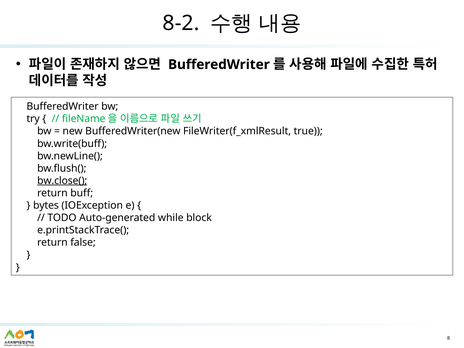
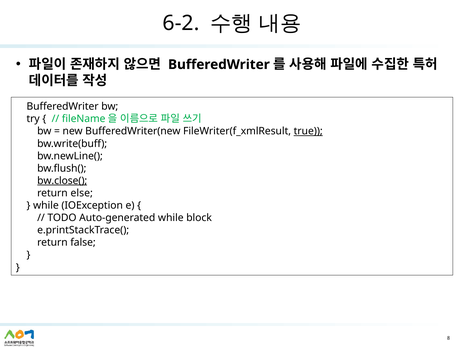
8-2: 8-2 -> 6-2
true underline: none -> present
buff: buff -> else
bytes at (46, 205): bytes -> while
